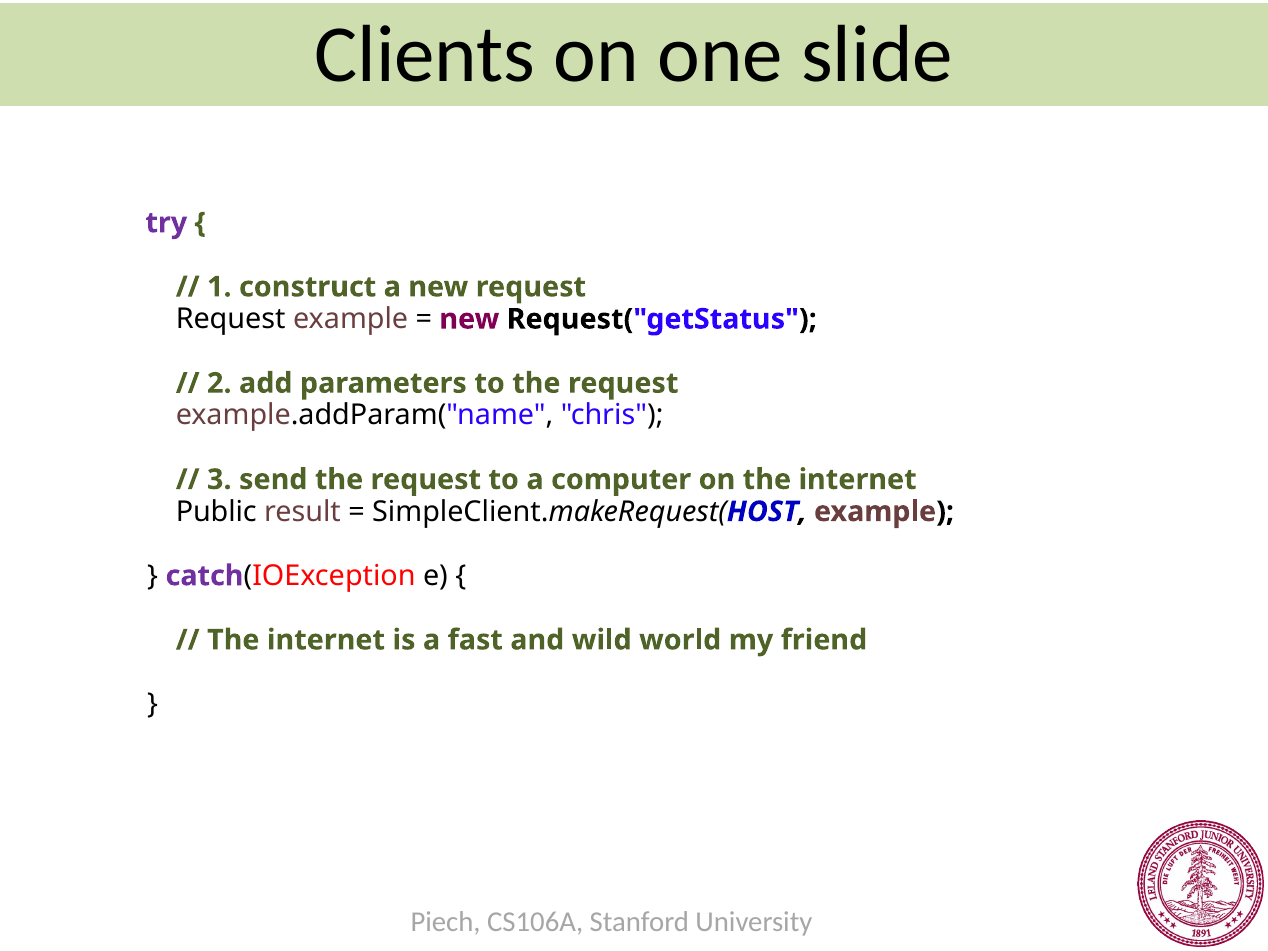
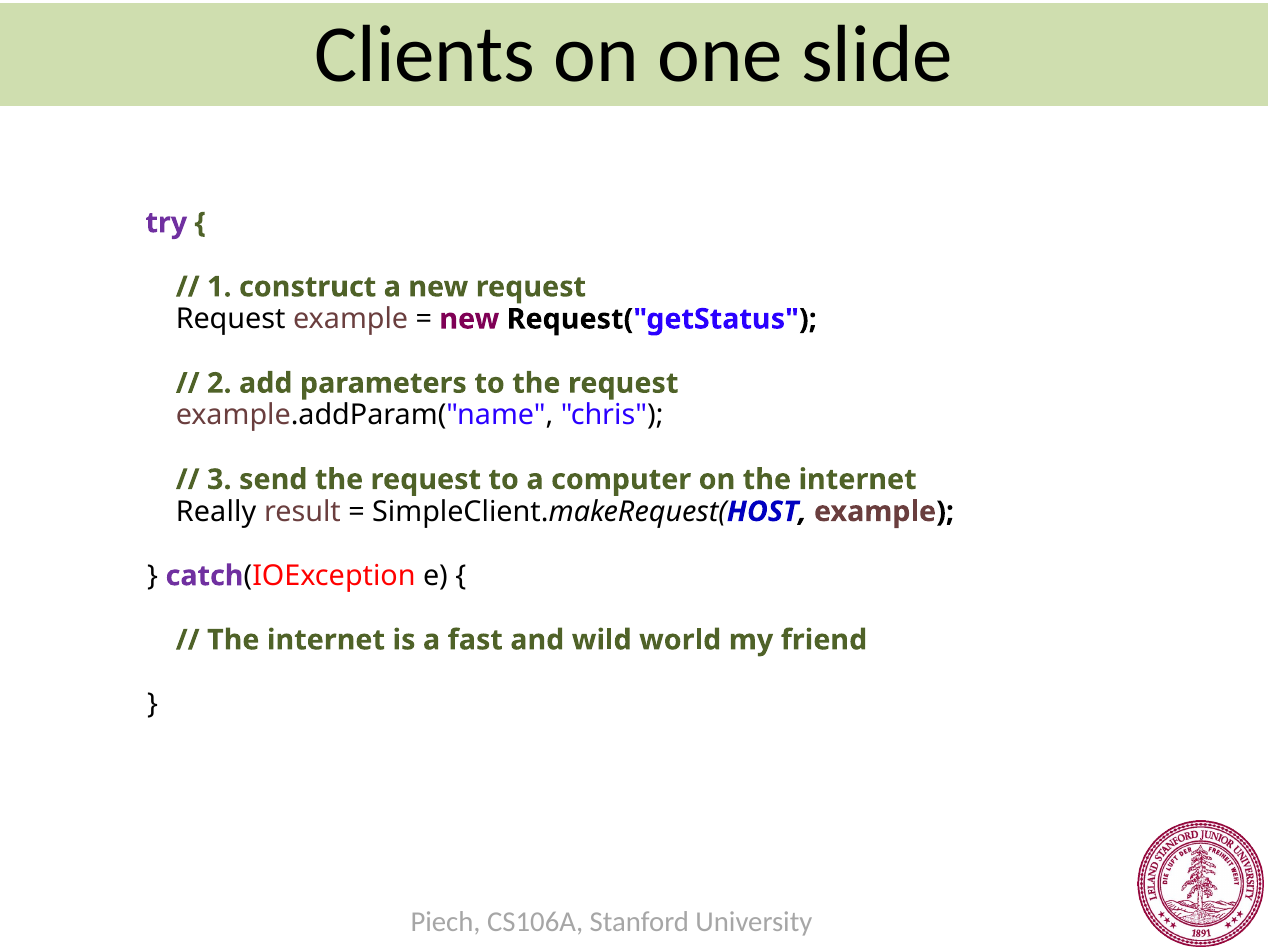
Public: Public -> Really
